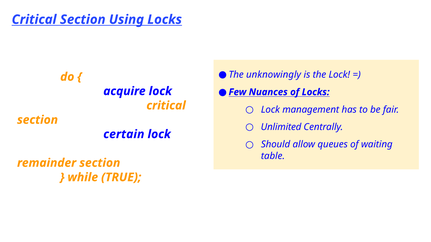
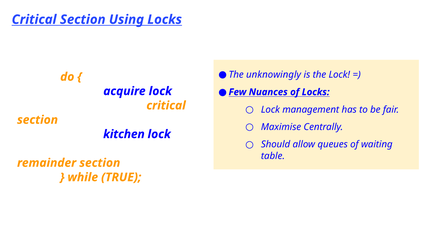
Unlimited: Unlimited -> Maximise
certain: certain -> kitchen
